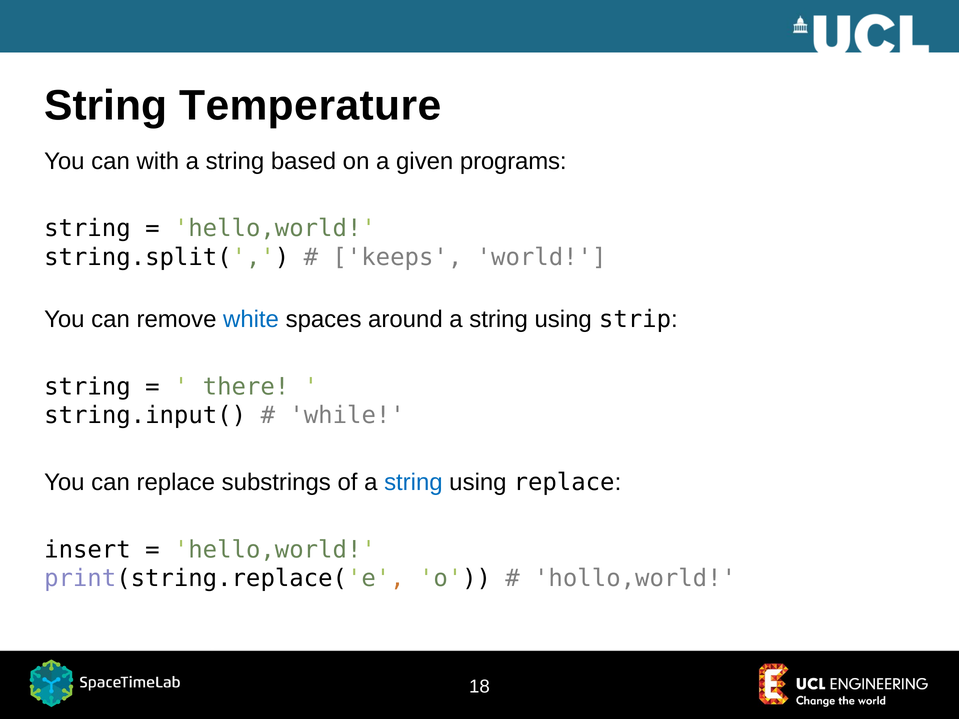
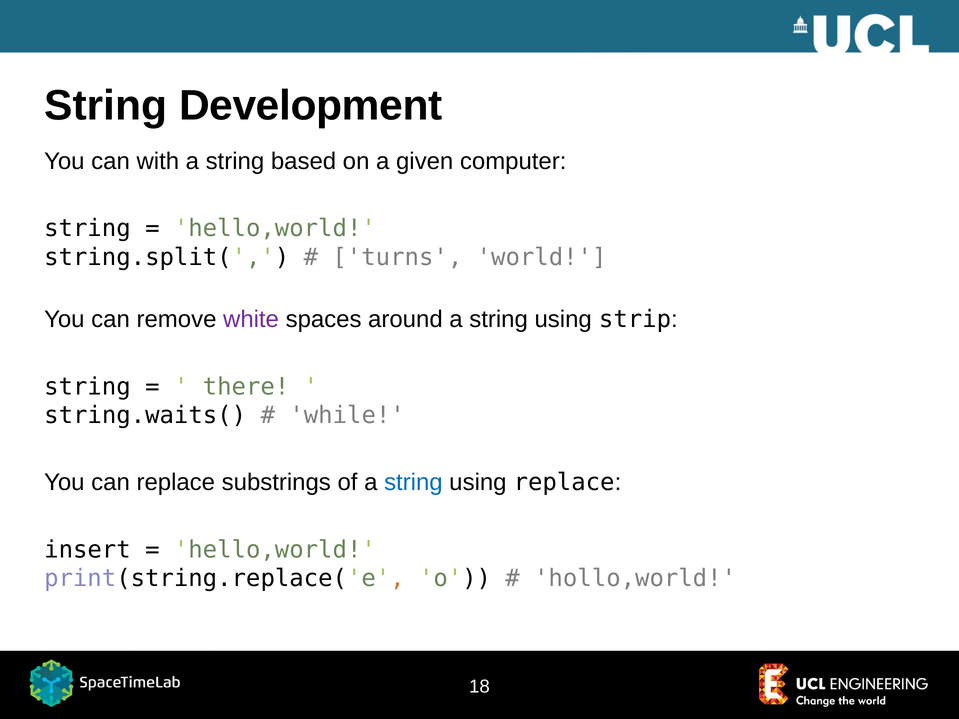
Temperature: Temperature -> Development
programs: programs -> computer
keeps: keeps -> turns
white colour: blue -> purple
string.input(: string.input( -> string.waits(
